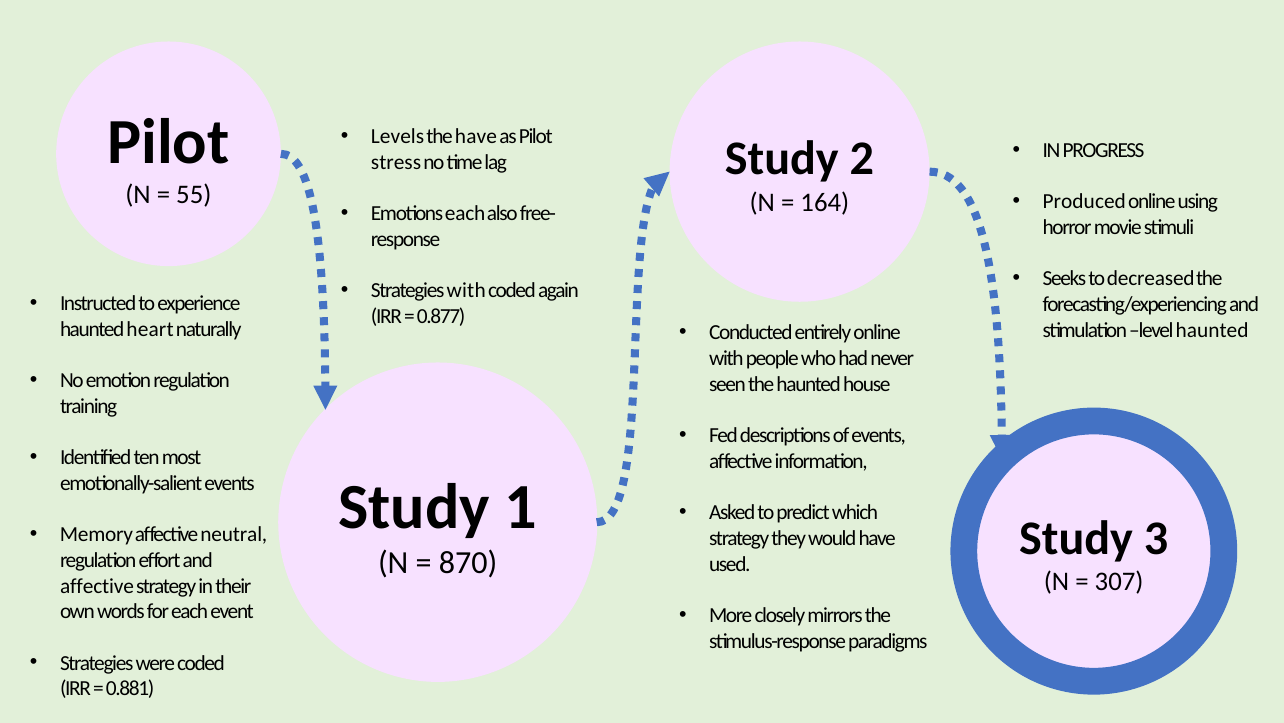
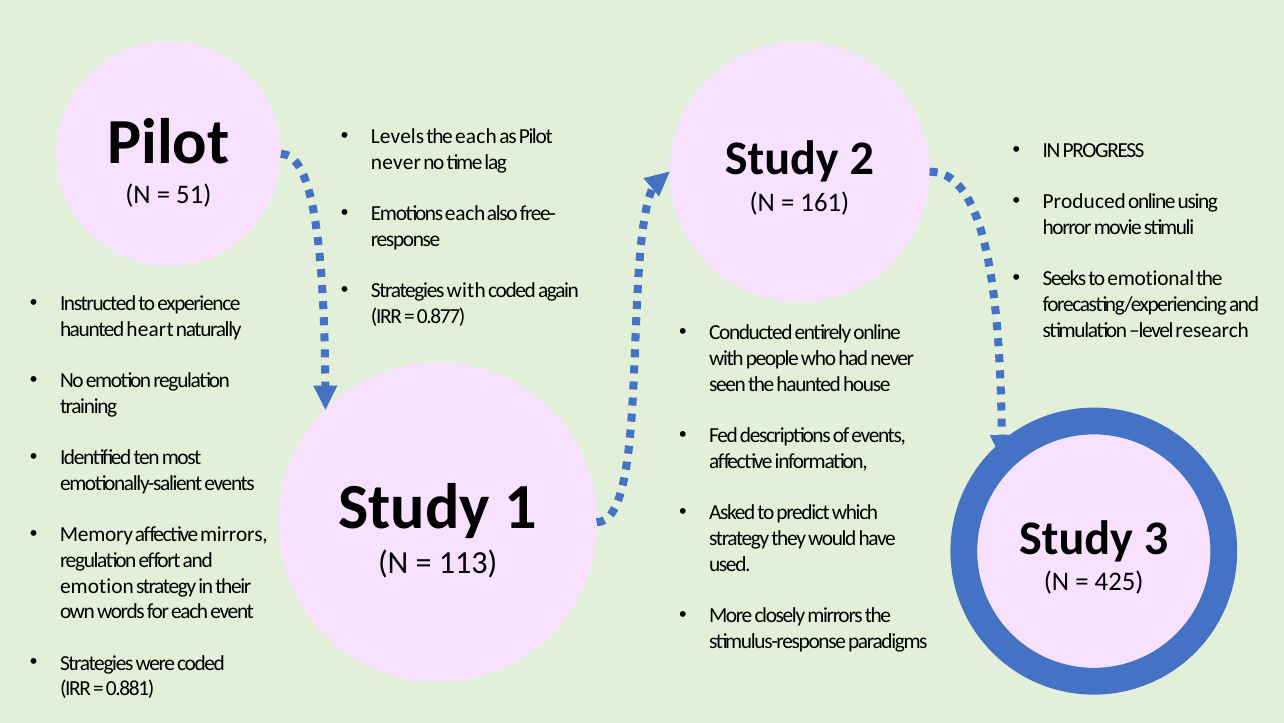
the have: have -> each
stress at (396, 162): stress -> never
55: 55 -> 51
164: 164 -> 161
decreased: decreased -> emotional
level haunted: haunted -> research
affective neutral: neutral -> mirrors
870: 870 -> 113
307: 307 -> 425
affective at (97, 585): affective -> emotion
